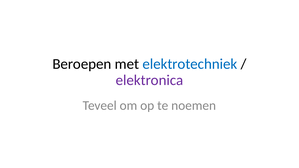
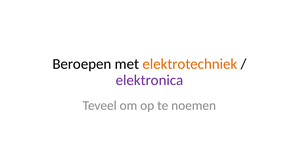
elektrotechniek colour: blue -> orange
